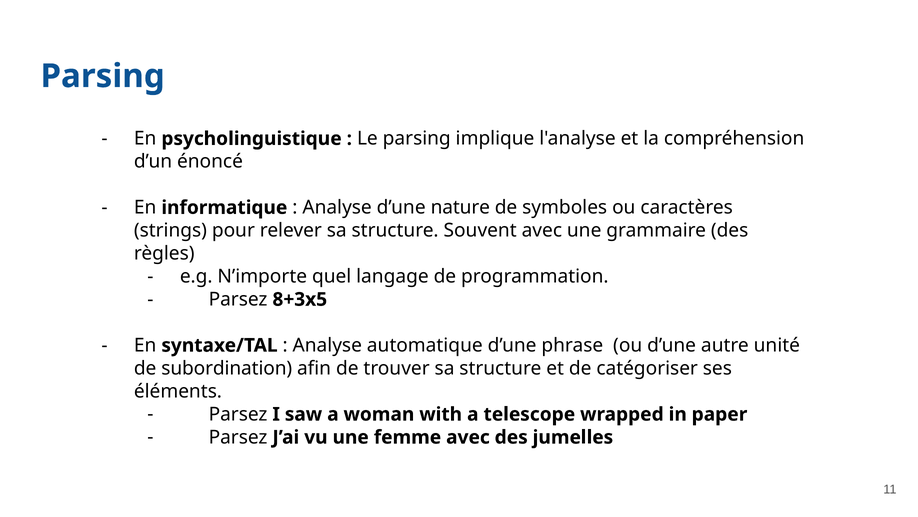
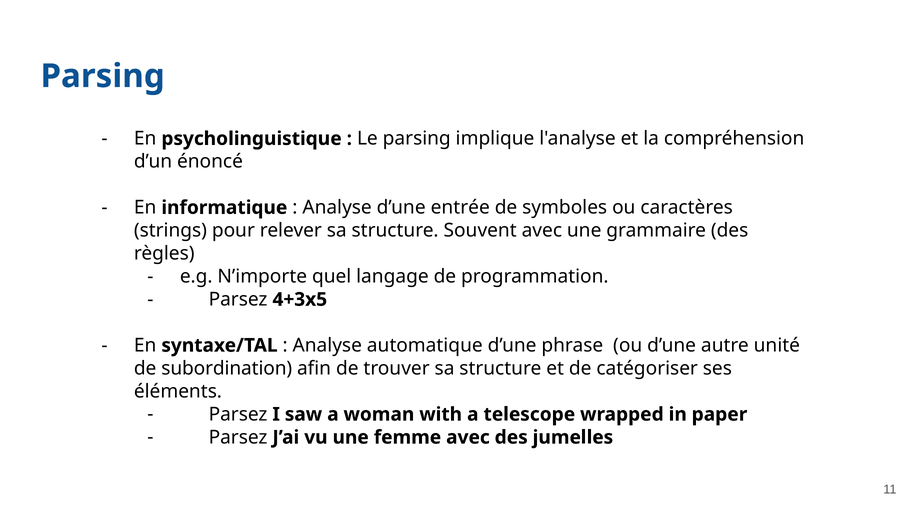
nature: nature -> entrée
8+3x5: 8+3x5 -> 4+3x5
